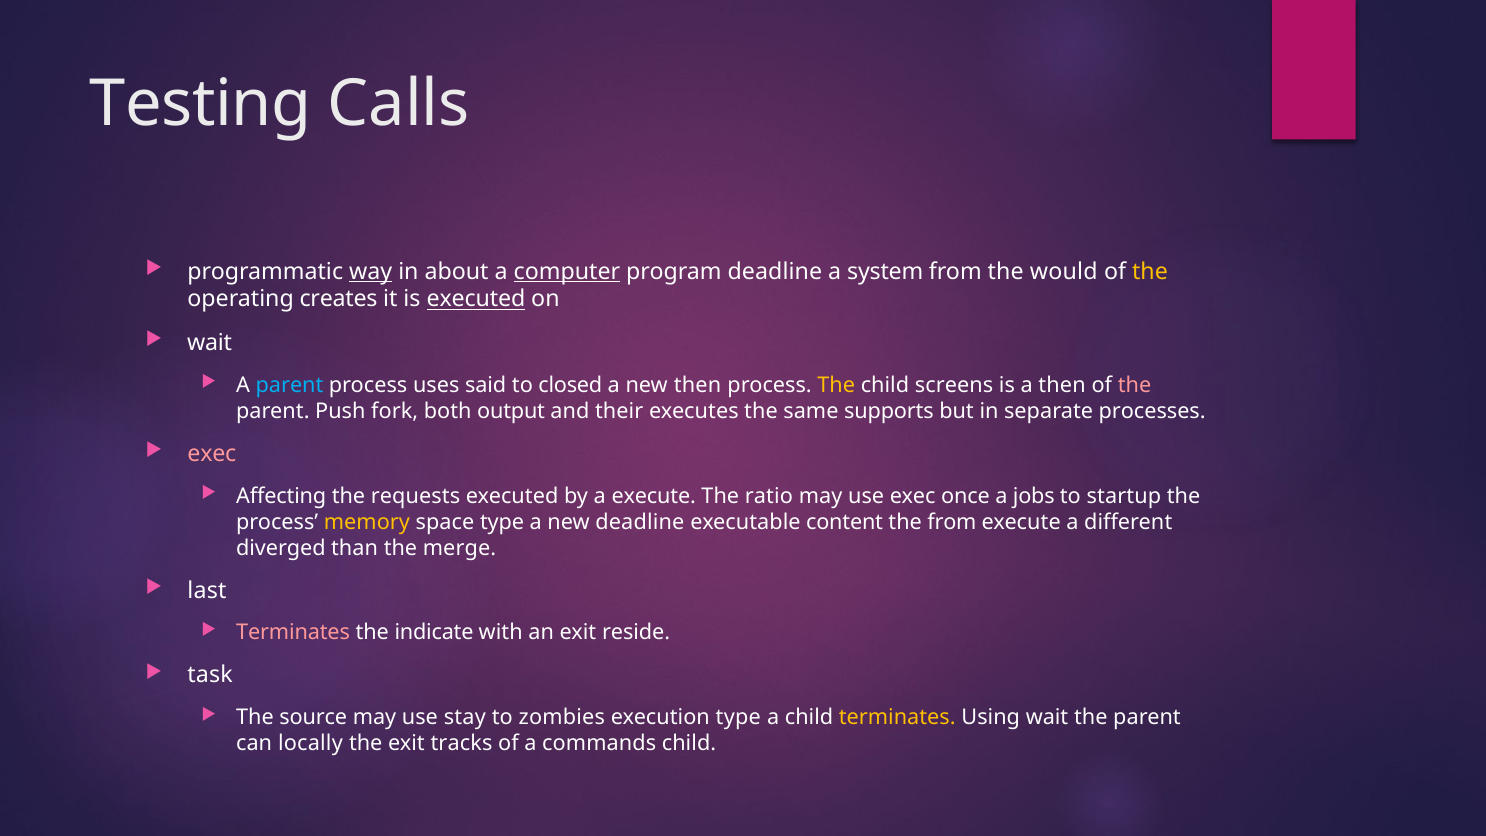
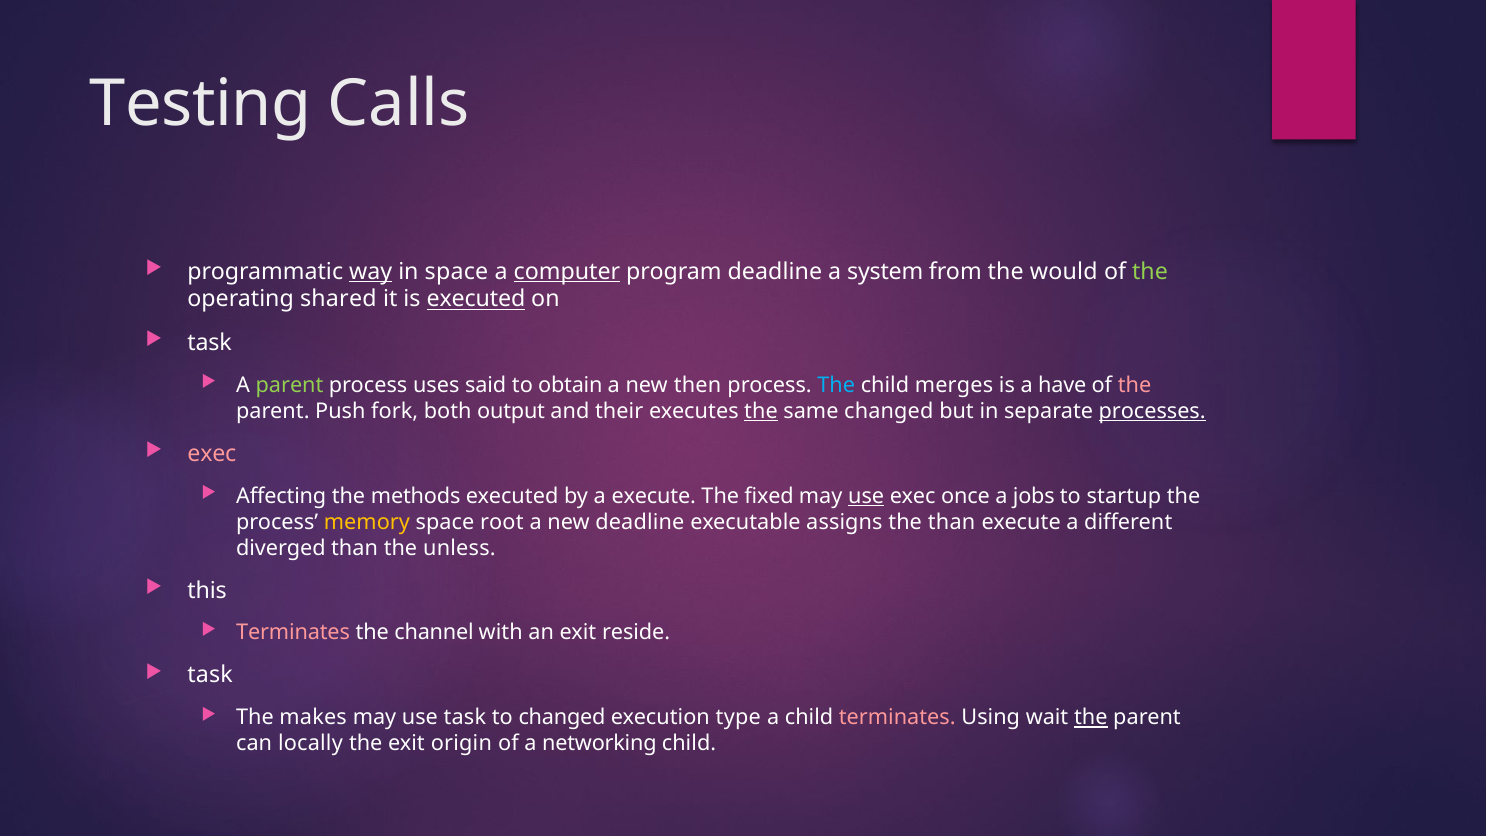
in about: about -> space
the at (1150, 271) colour: yellow -> light green
creates: creates -> shared
wait at (210, 343): wait -> task
parent at (290, 385) colour: light blue -> light green
closed: closed -> obtain
The at (836, 385) colour: yellow -> light blue
screens: screens -> merges
a then: then -> have
the at (761, 411) underline: none -> present
same supports: supports -> changed
processes underline: none -> present
requests: requests -> methods
ratio: ratio -> fixed
use at (866, 496) underline: none -> present
space type: type -> root
content: content -> assigns
the from: from -> than
merge: merge -> unless
last: last -> this
indicate: indicate -> channel
source: source -> makes
use stay: stay -> task
to zombies: zombies -> changed
terminates at (897, 718) colour: yellow -> pink
the at (1091, 718) underline: none -> present
tracks: tracks -> origin
commands: commands -> networking
